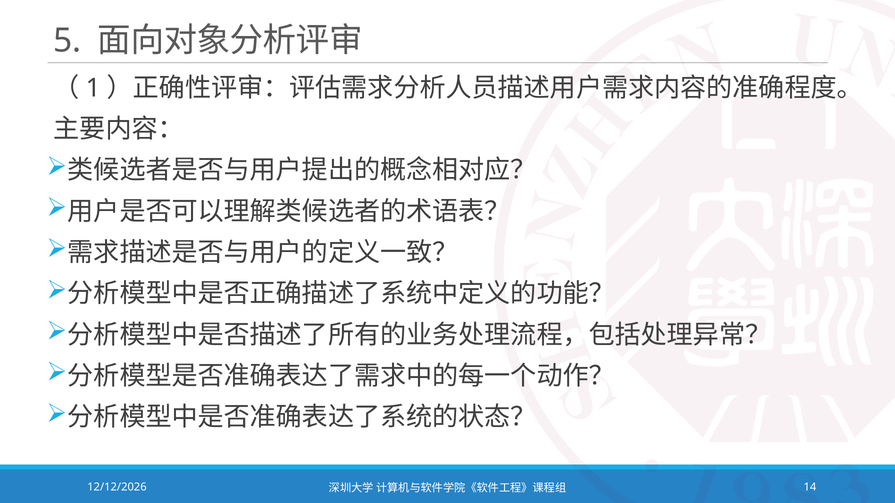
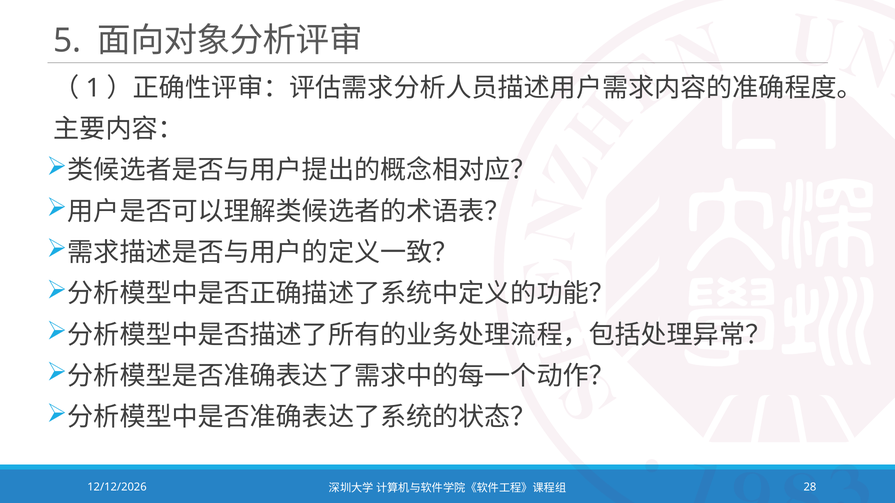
14: 14 -> 28
